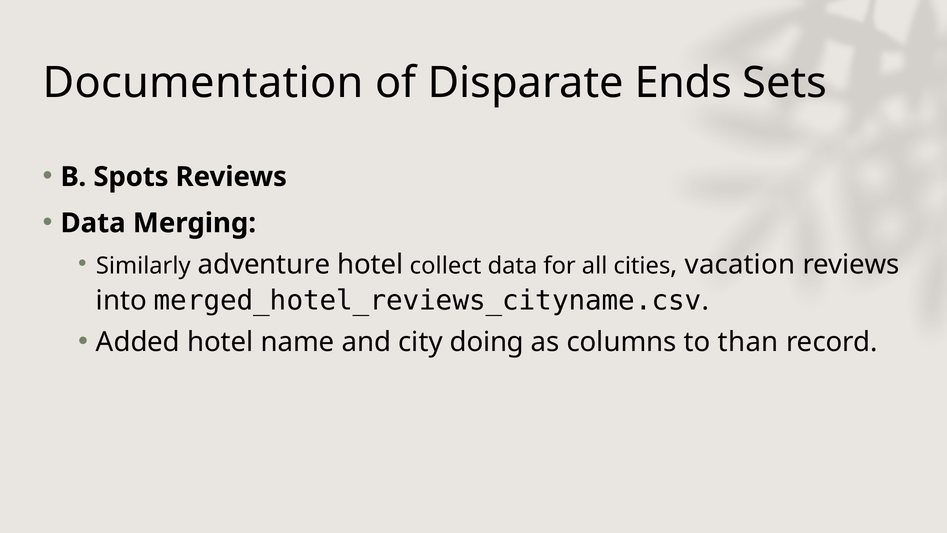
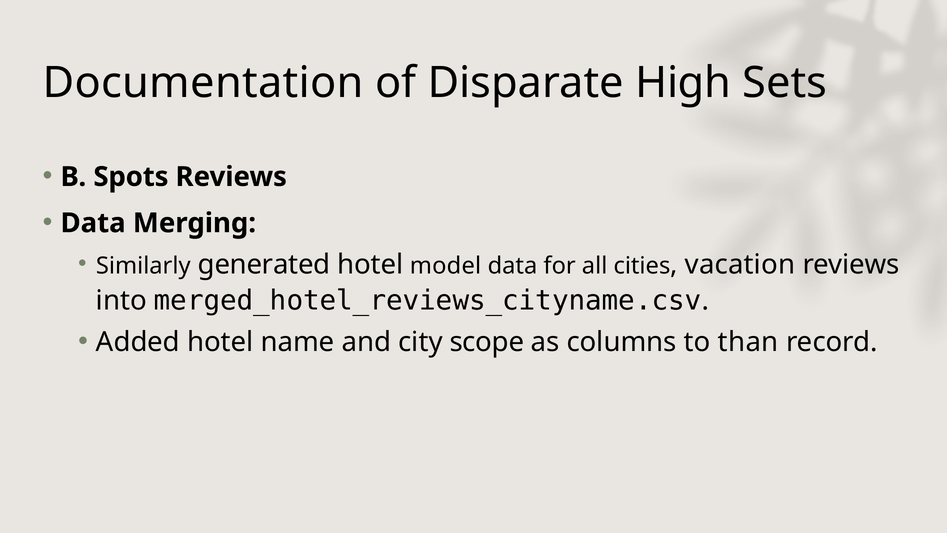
Ends: Ends -> High
adventure: adventure -> generated
collect: collect -> model
doing: doing -> scope
